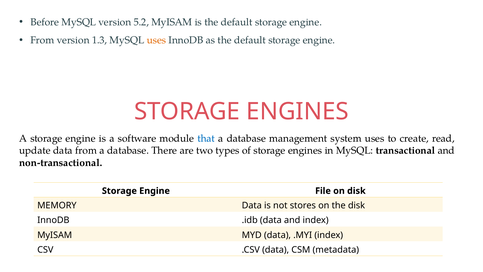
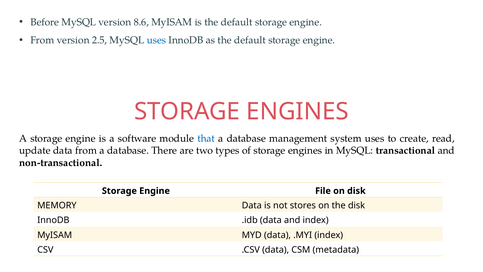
5.2: 5.2 -> 8.6
1.3: 1.3 -> 2.5
uses at (156, 40) colour: orange -> blue
